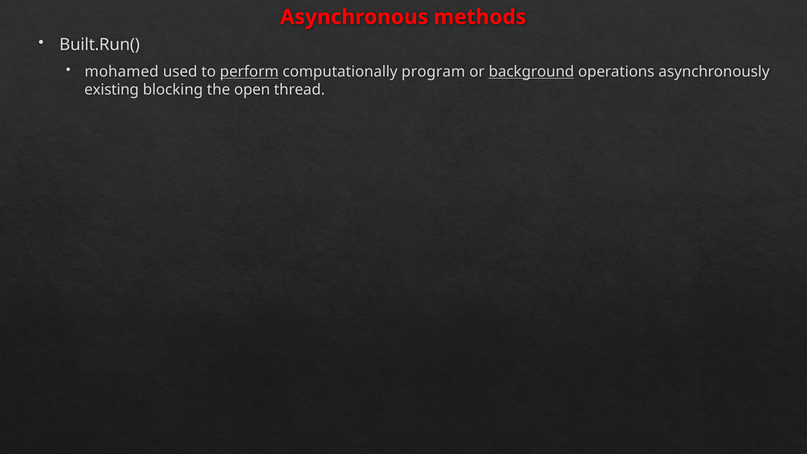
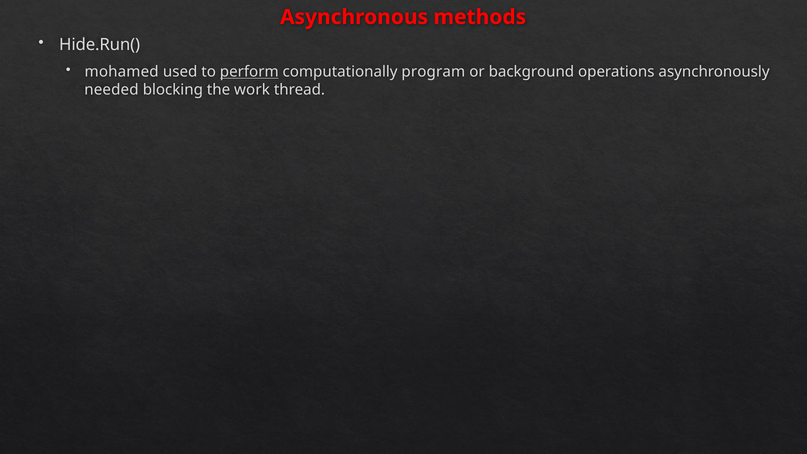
Built.Run(: Built.Run( -> Hide.Run(
background underline: present -> none
existing: existing -> needed
open: open -> work
